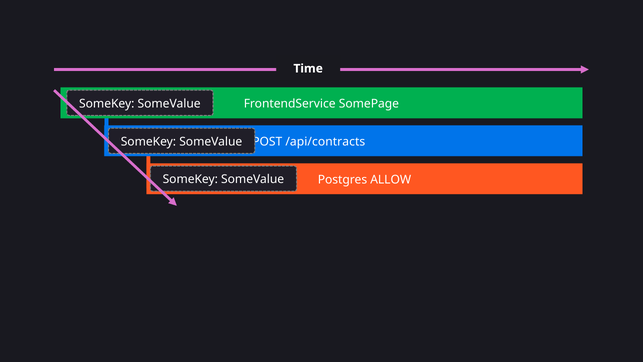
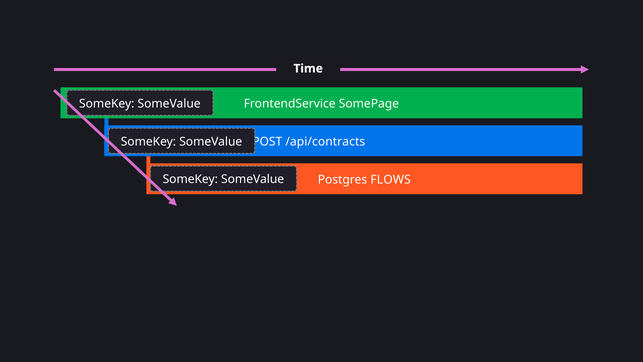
ALLOW: ALLOW -> FLOWS
